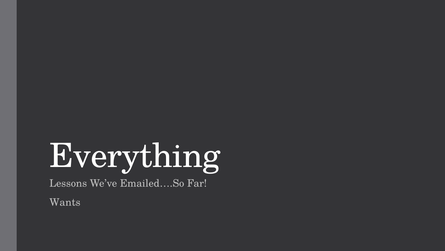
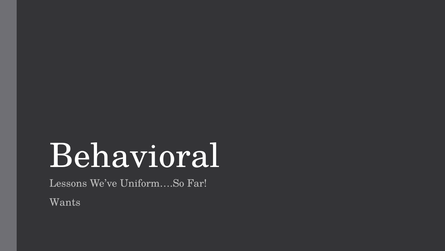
Everything: Everything -> Behavioral
Emailed….So: Emailed….So -> Uniform….So
